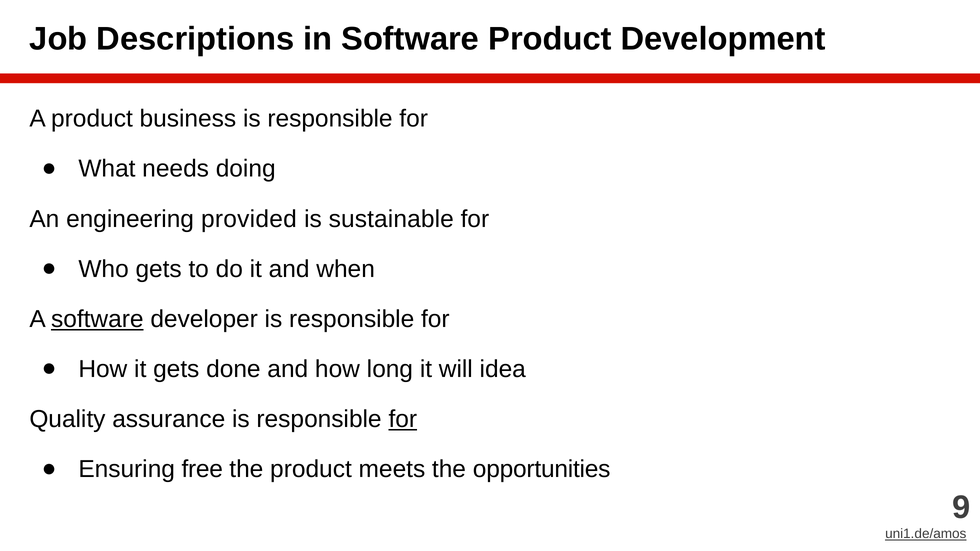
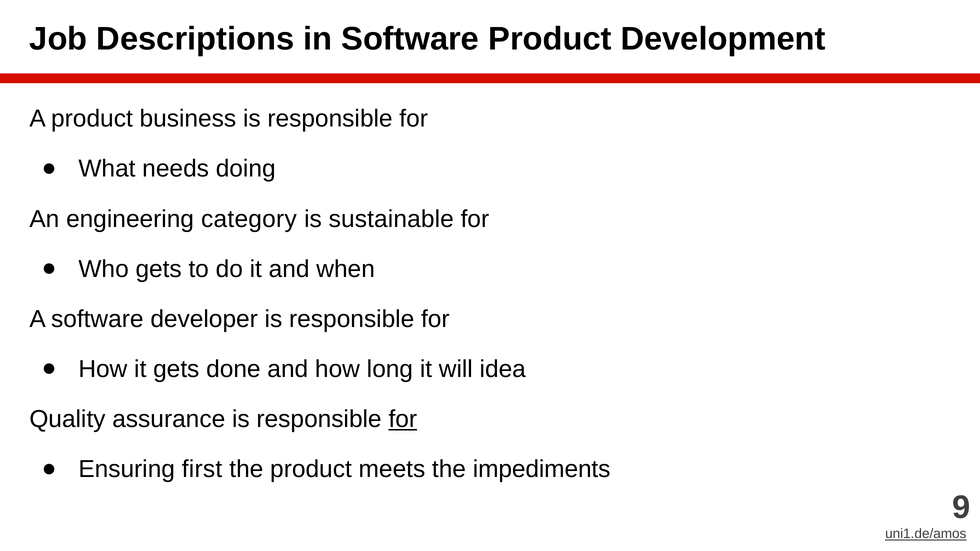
provided: provided -> category
software at (97, 319) underline: present -> none
free: free -> first
opportunities: opportunities -> impediments
